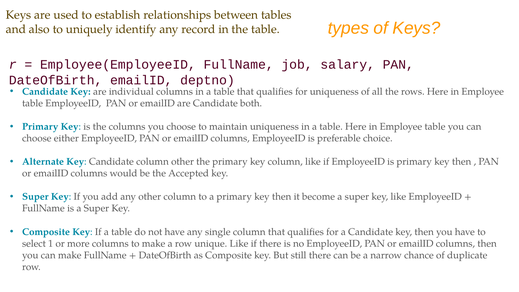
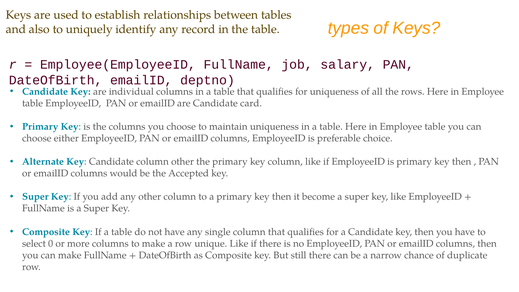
both: both -> card
1: 1 -> 0
